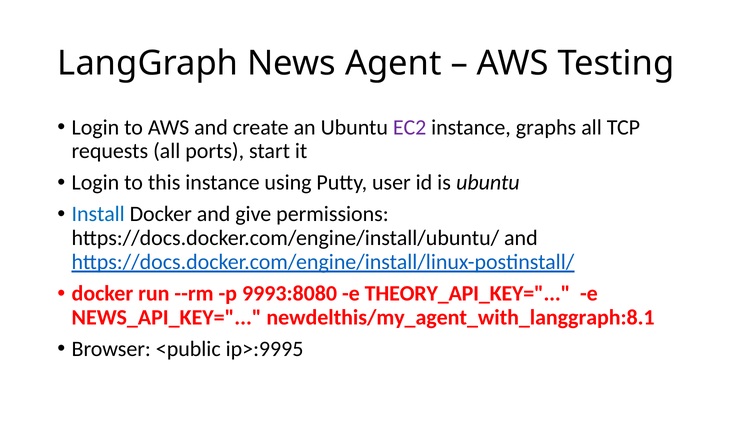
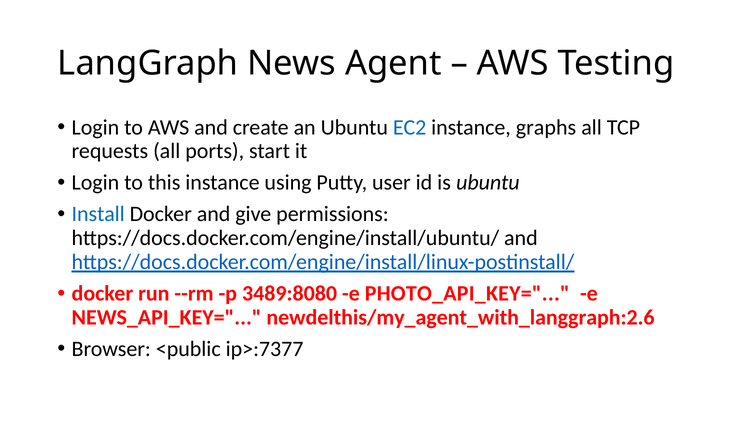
EC2 colour: purple -> blue
9993:8080: 9993:8080 -> 3489:8080
THEORY_API_KEY=: THEORY_API_KEY= -> PHOTO_API_KEY=
newdelthis/my_agent_with_langgraph:8.1: newdelthis/my_agent_with_langgraph:8.1 -> newdelthis/my_agent_with_langgraph:2.6
ip>:9995: ip>:9995 -> ip>:7377
